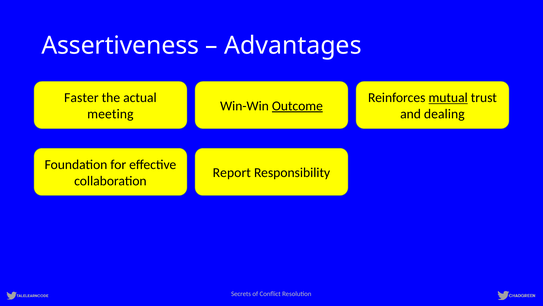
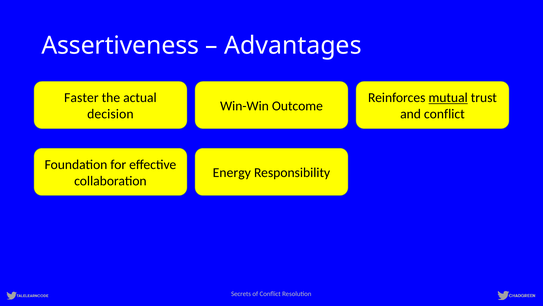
Outcome underline: present -> none
meeting: meeting -> decision
and dealing: dealing -> conflict
Report: Report -> Energy
